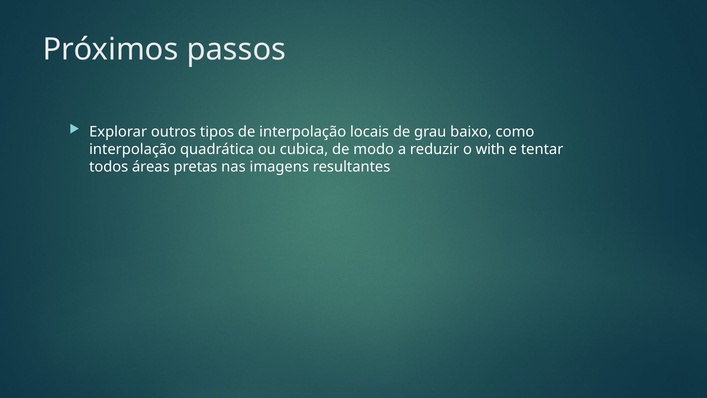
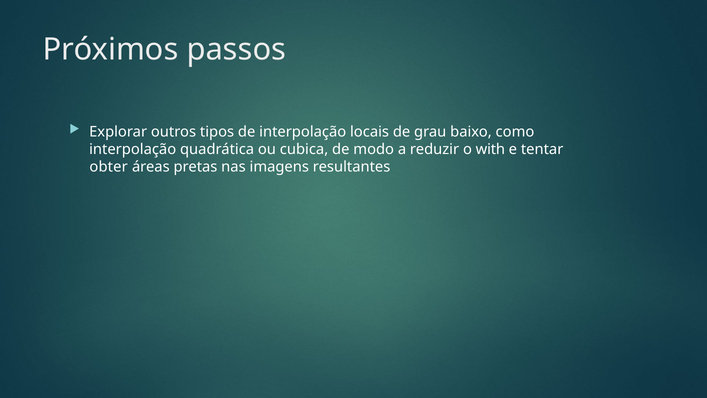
todos: todos -> obter
